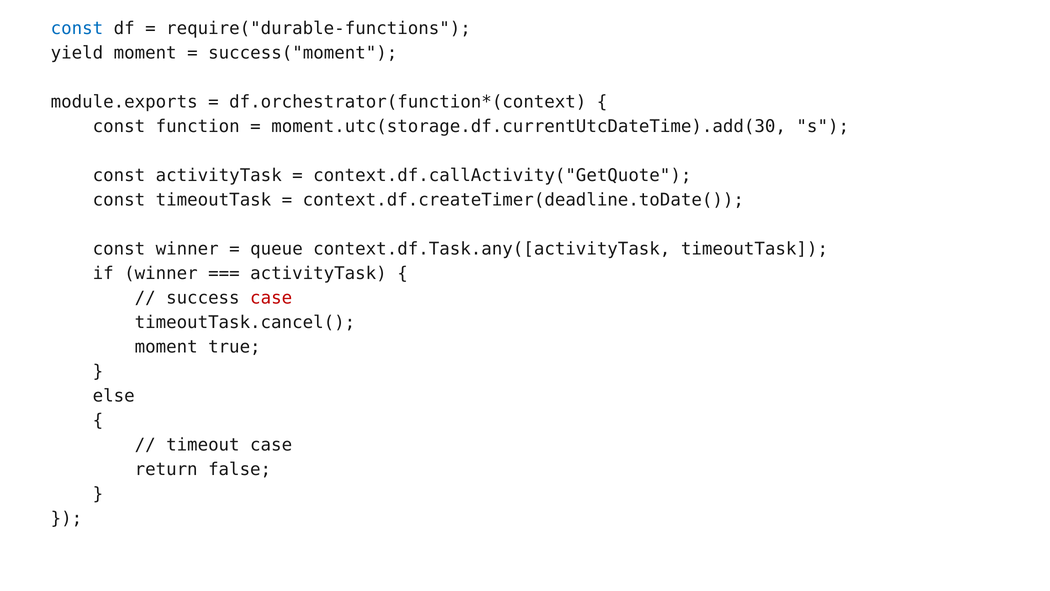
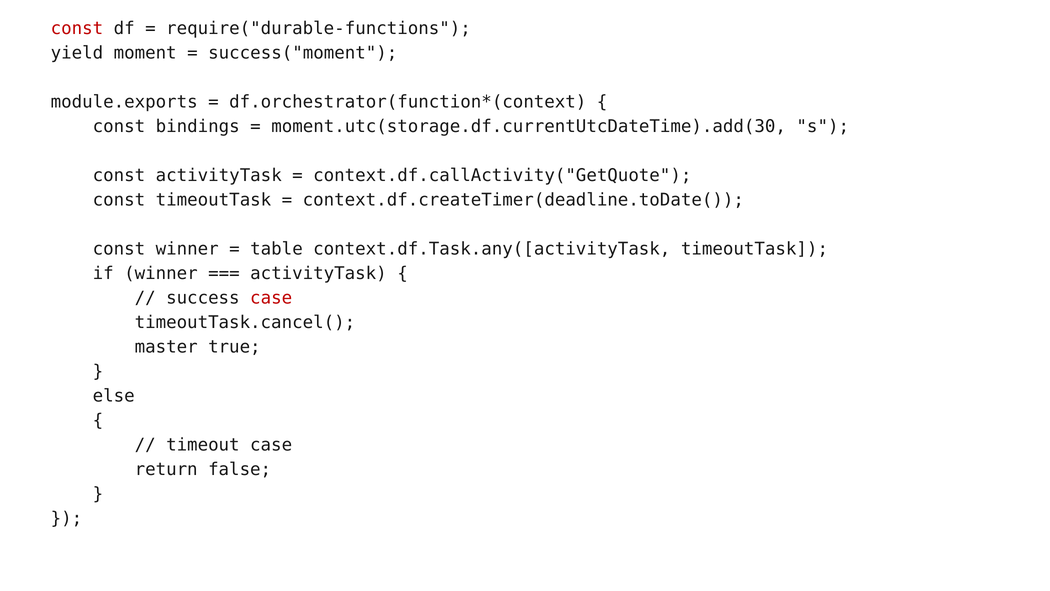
const at (77, 28) colour: blue -> red
function: function -> bindings
queue: queue -> table
moment at (166, 347): moment -> master
